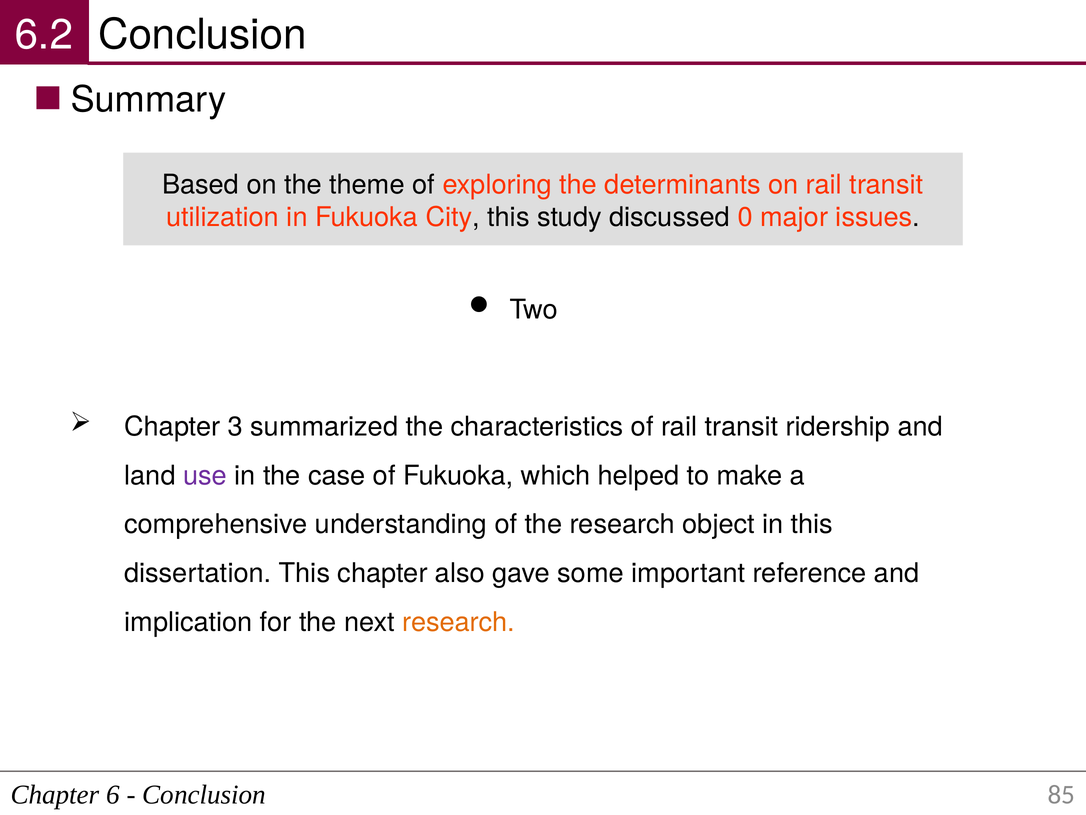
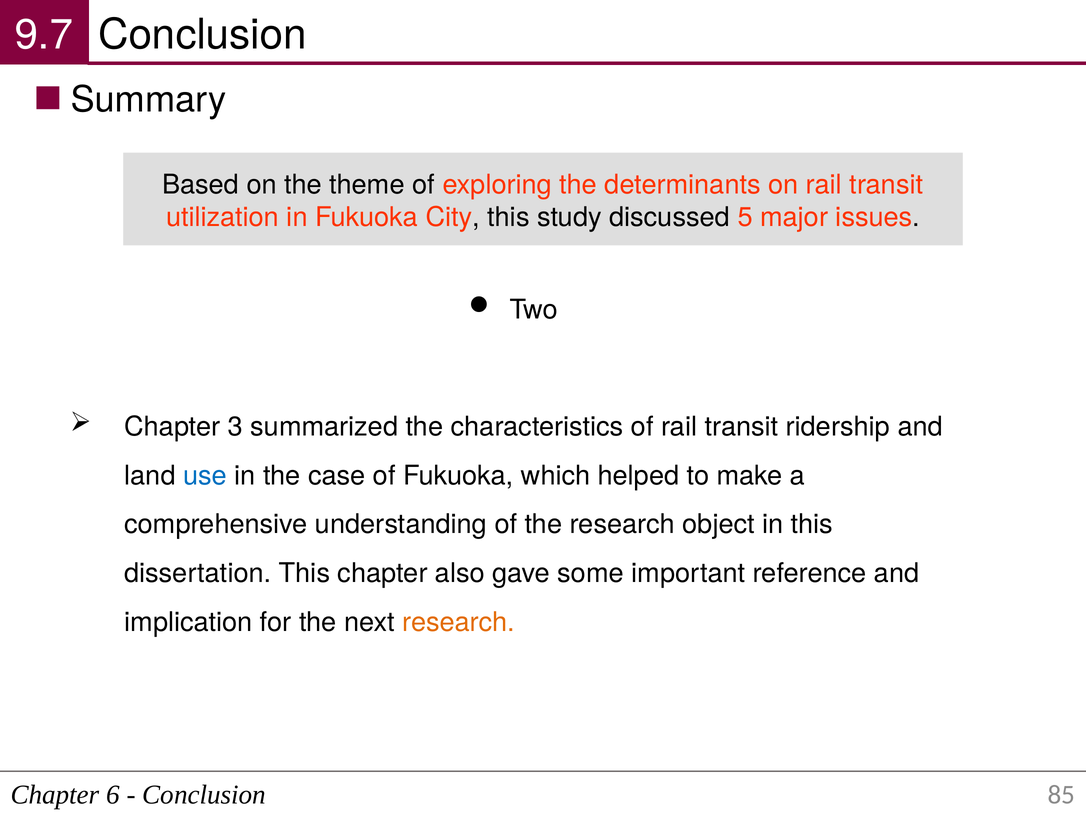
6.2: 6.2 -> 9.7
0: 0 -> 5
use colour: purple -> blue
